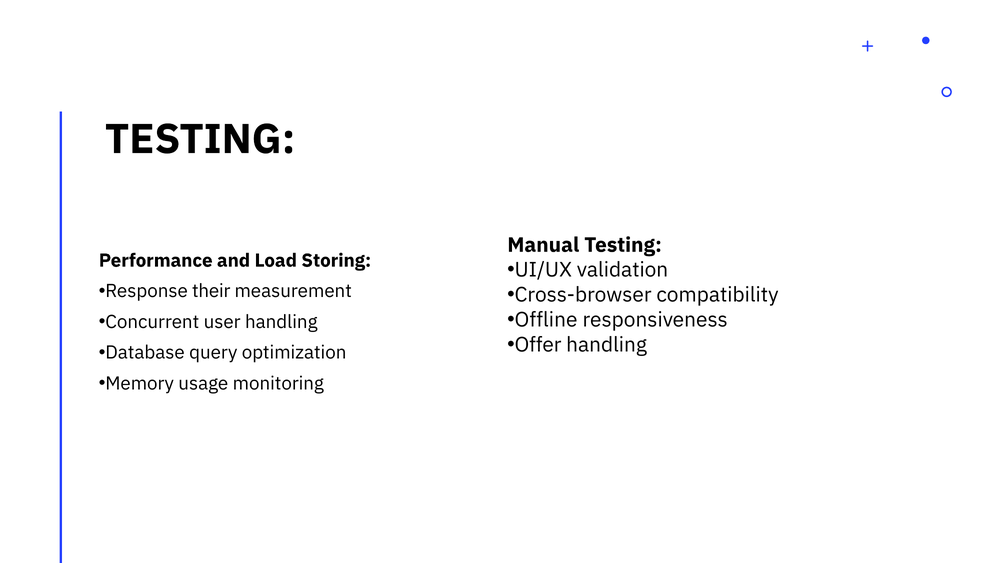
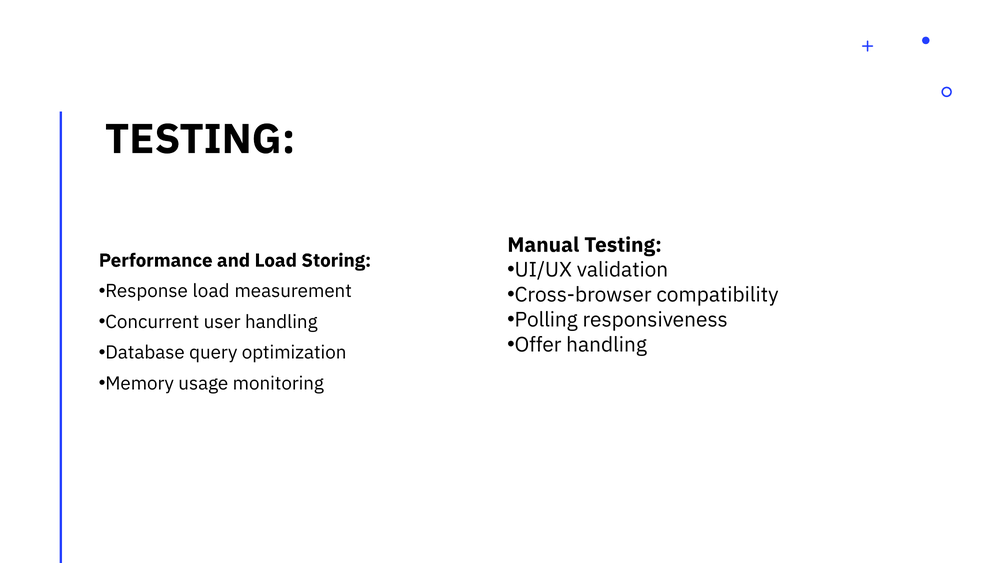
Response their: their -> load
Offline: Offline -> Polling
